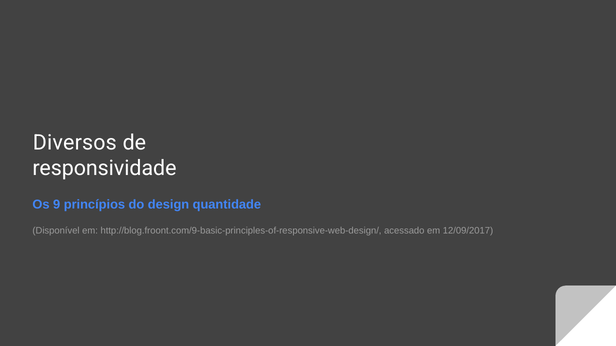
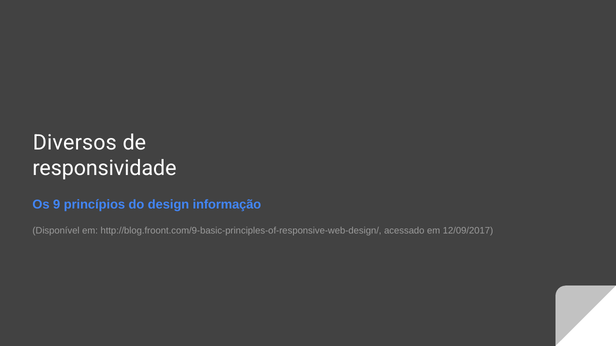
quantidade: quantidade -> informação
